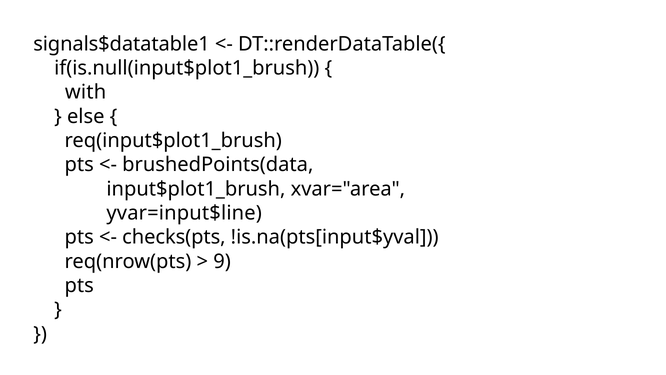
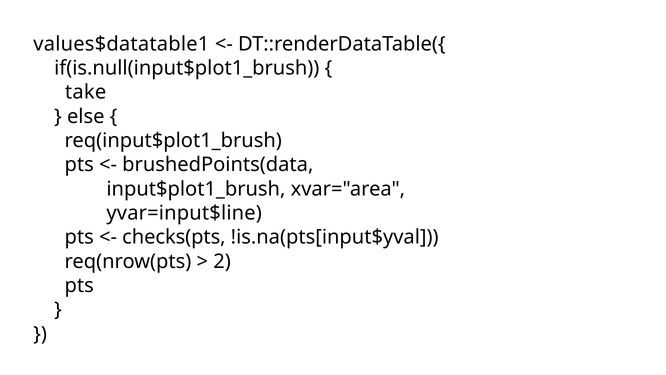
signals$datatable1: signals$datatable1 -> values$datatable1
with: with -> take
9: 9 -> 2
